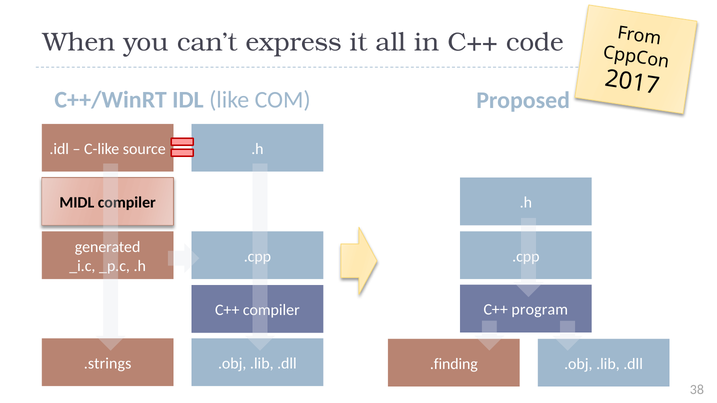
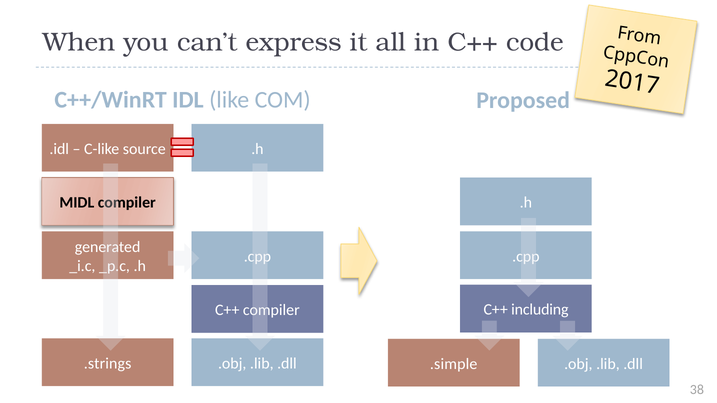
program: program -> including
.finding: .finding -> .simple
